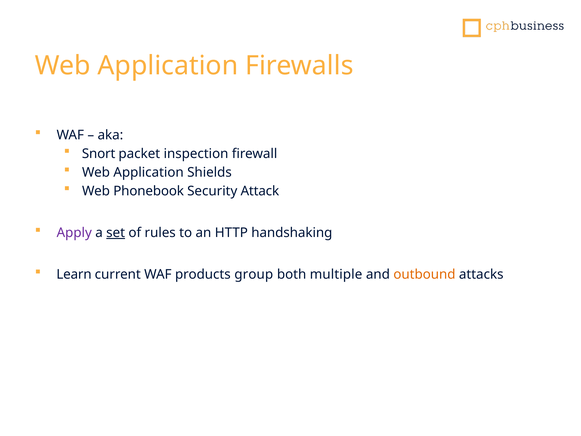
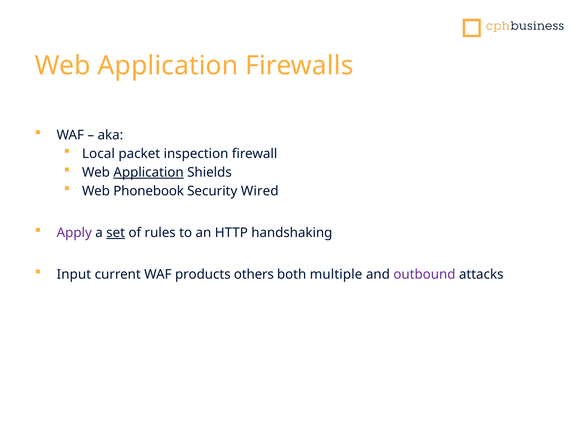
Snort: Snort -> Local
Application at (149, 172) underline: none -> present
Attack: Attack -> Wired
Learn: Learn -> Input
group: group -> others
outbound colour: orange -> purple
